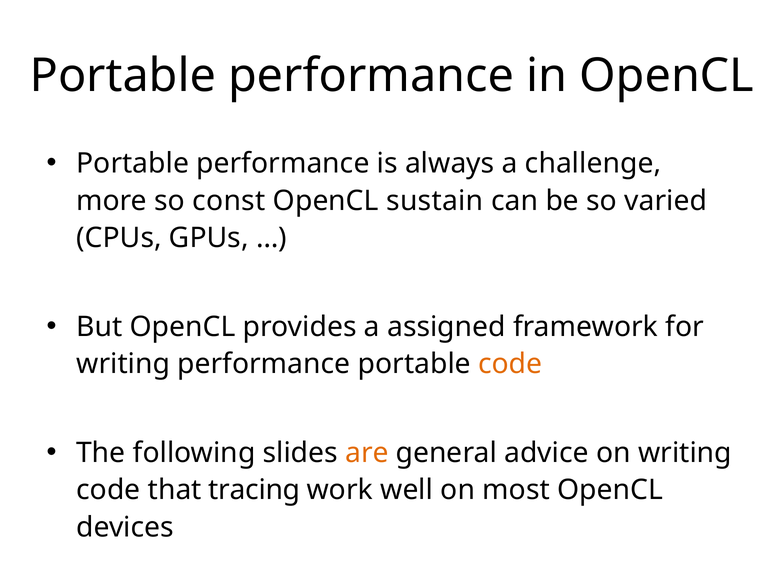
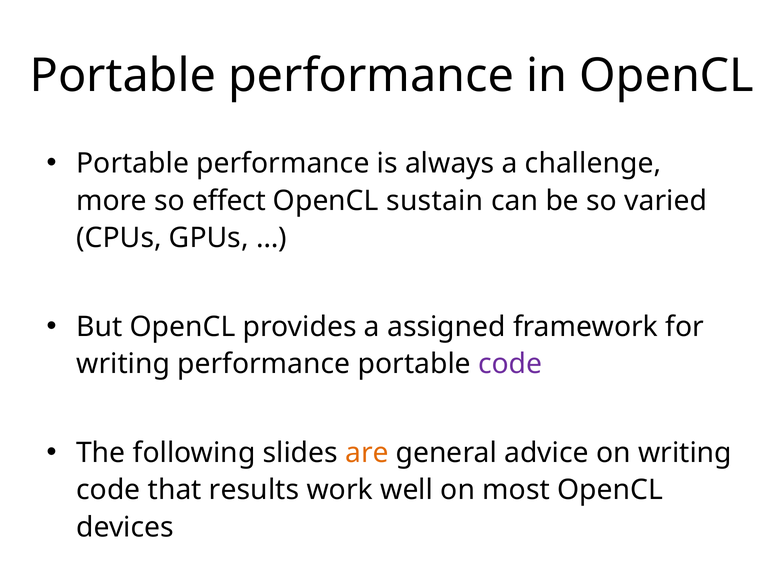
const: const -> effect
code at (510, 364) colour: orange -> purple
tracing: tracing -> results
